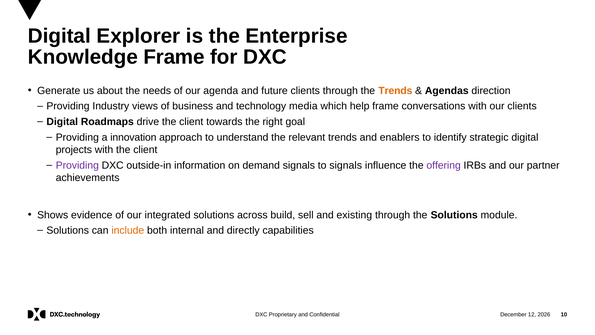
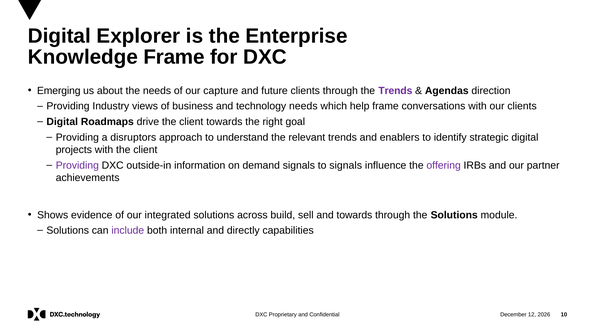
Generate: Generate -> Emerging
agenda: agenda -> capture
Trends at (395, 91) colour: orange -> purple
technology media: media -> needs
innovation: innovation -> disruptors
and existing: existing -> towards
include colour: orange -> purple
